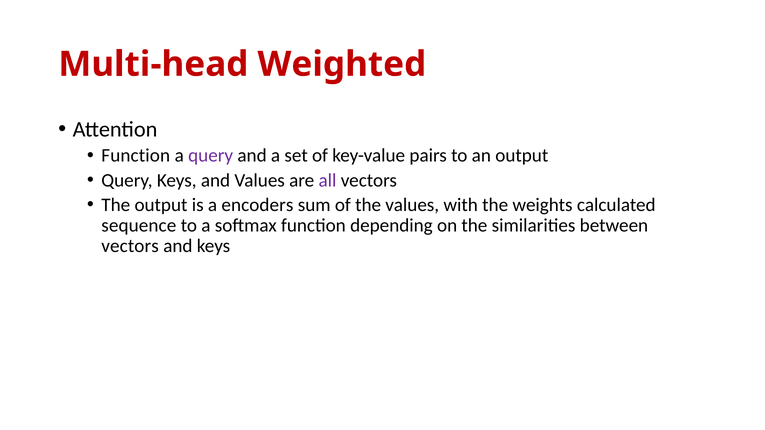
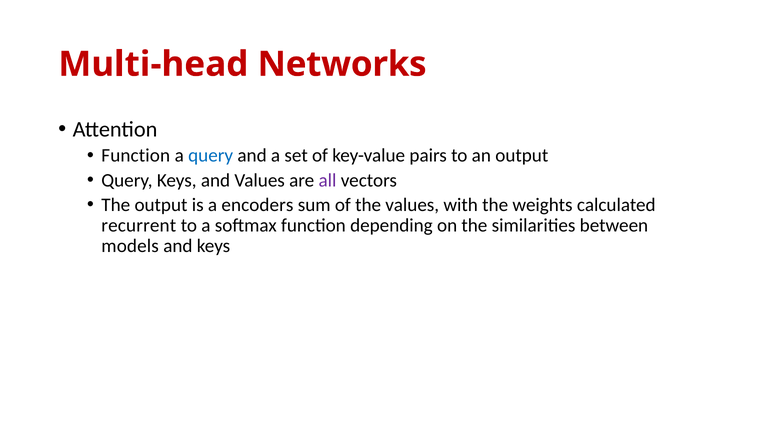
Weighted: Weighted -> Networks
query at (211, 156) colour: purple -> blue
sequence: sequence -> recurrent
vectors at (130, 246): vectors -> models
